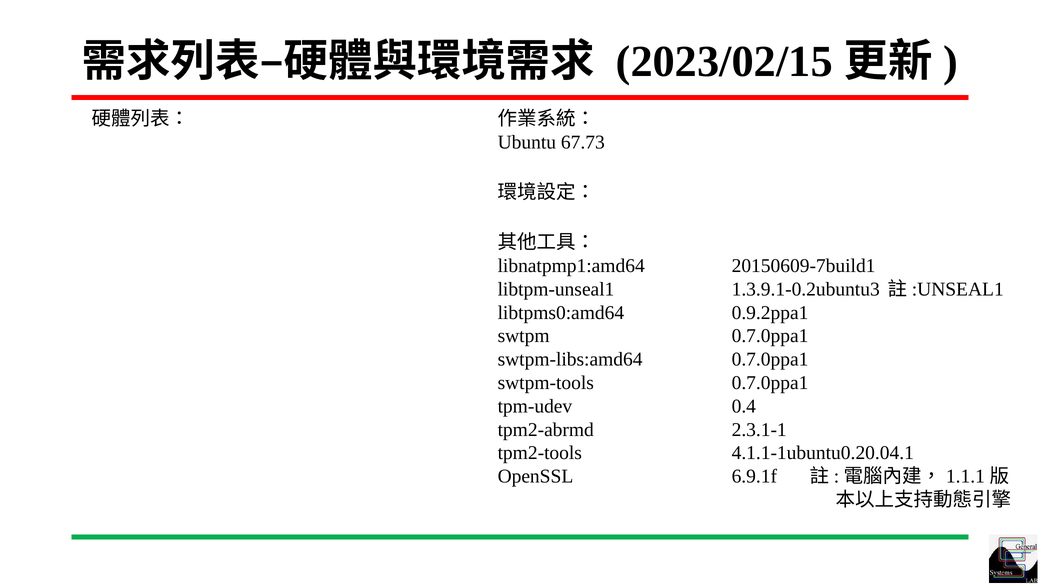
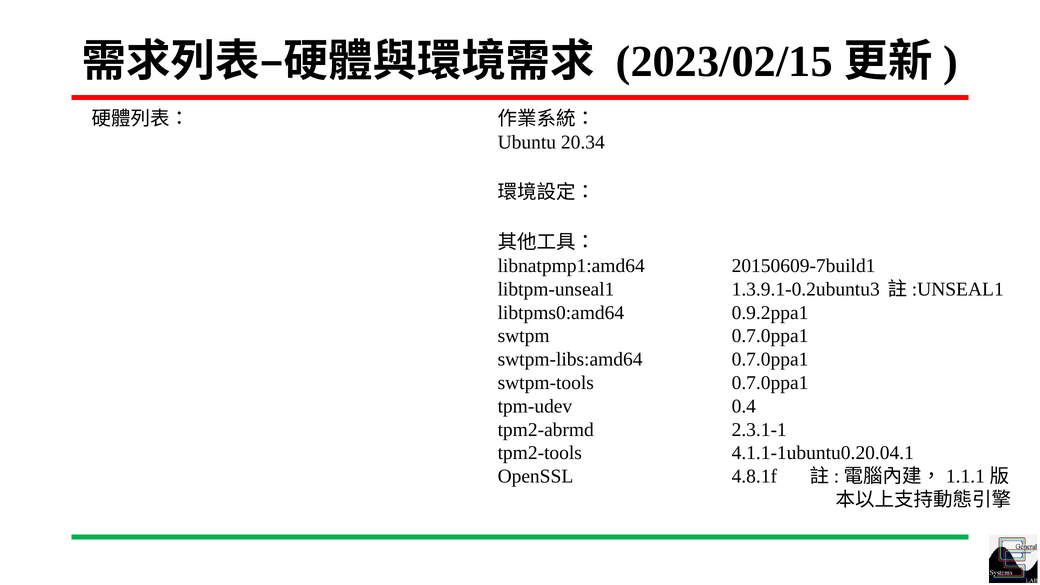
67.73: 67.73 -> 20.34
6.9.1f: 6.9.1f -> 4.8.1f
